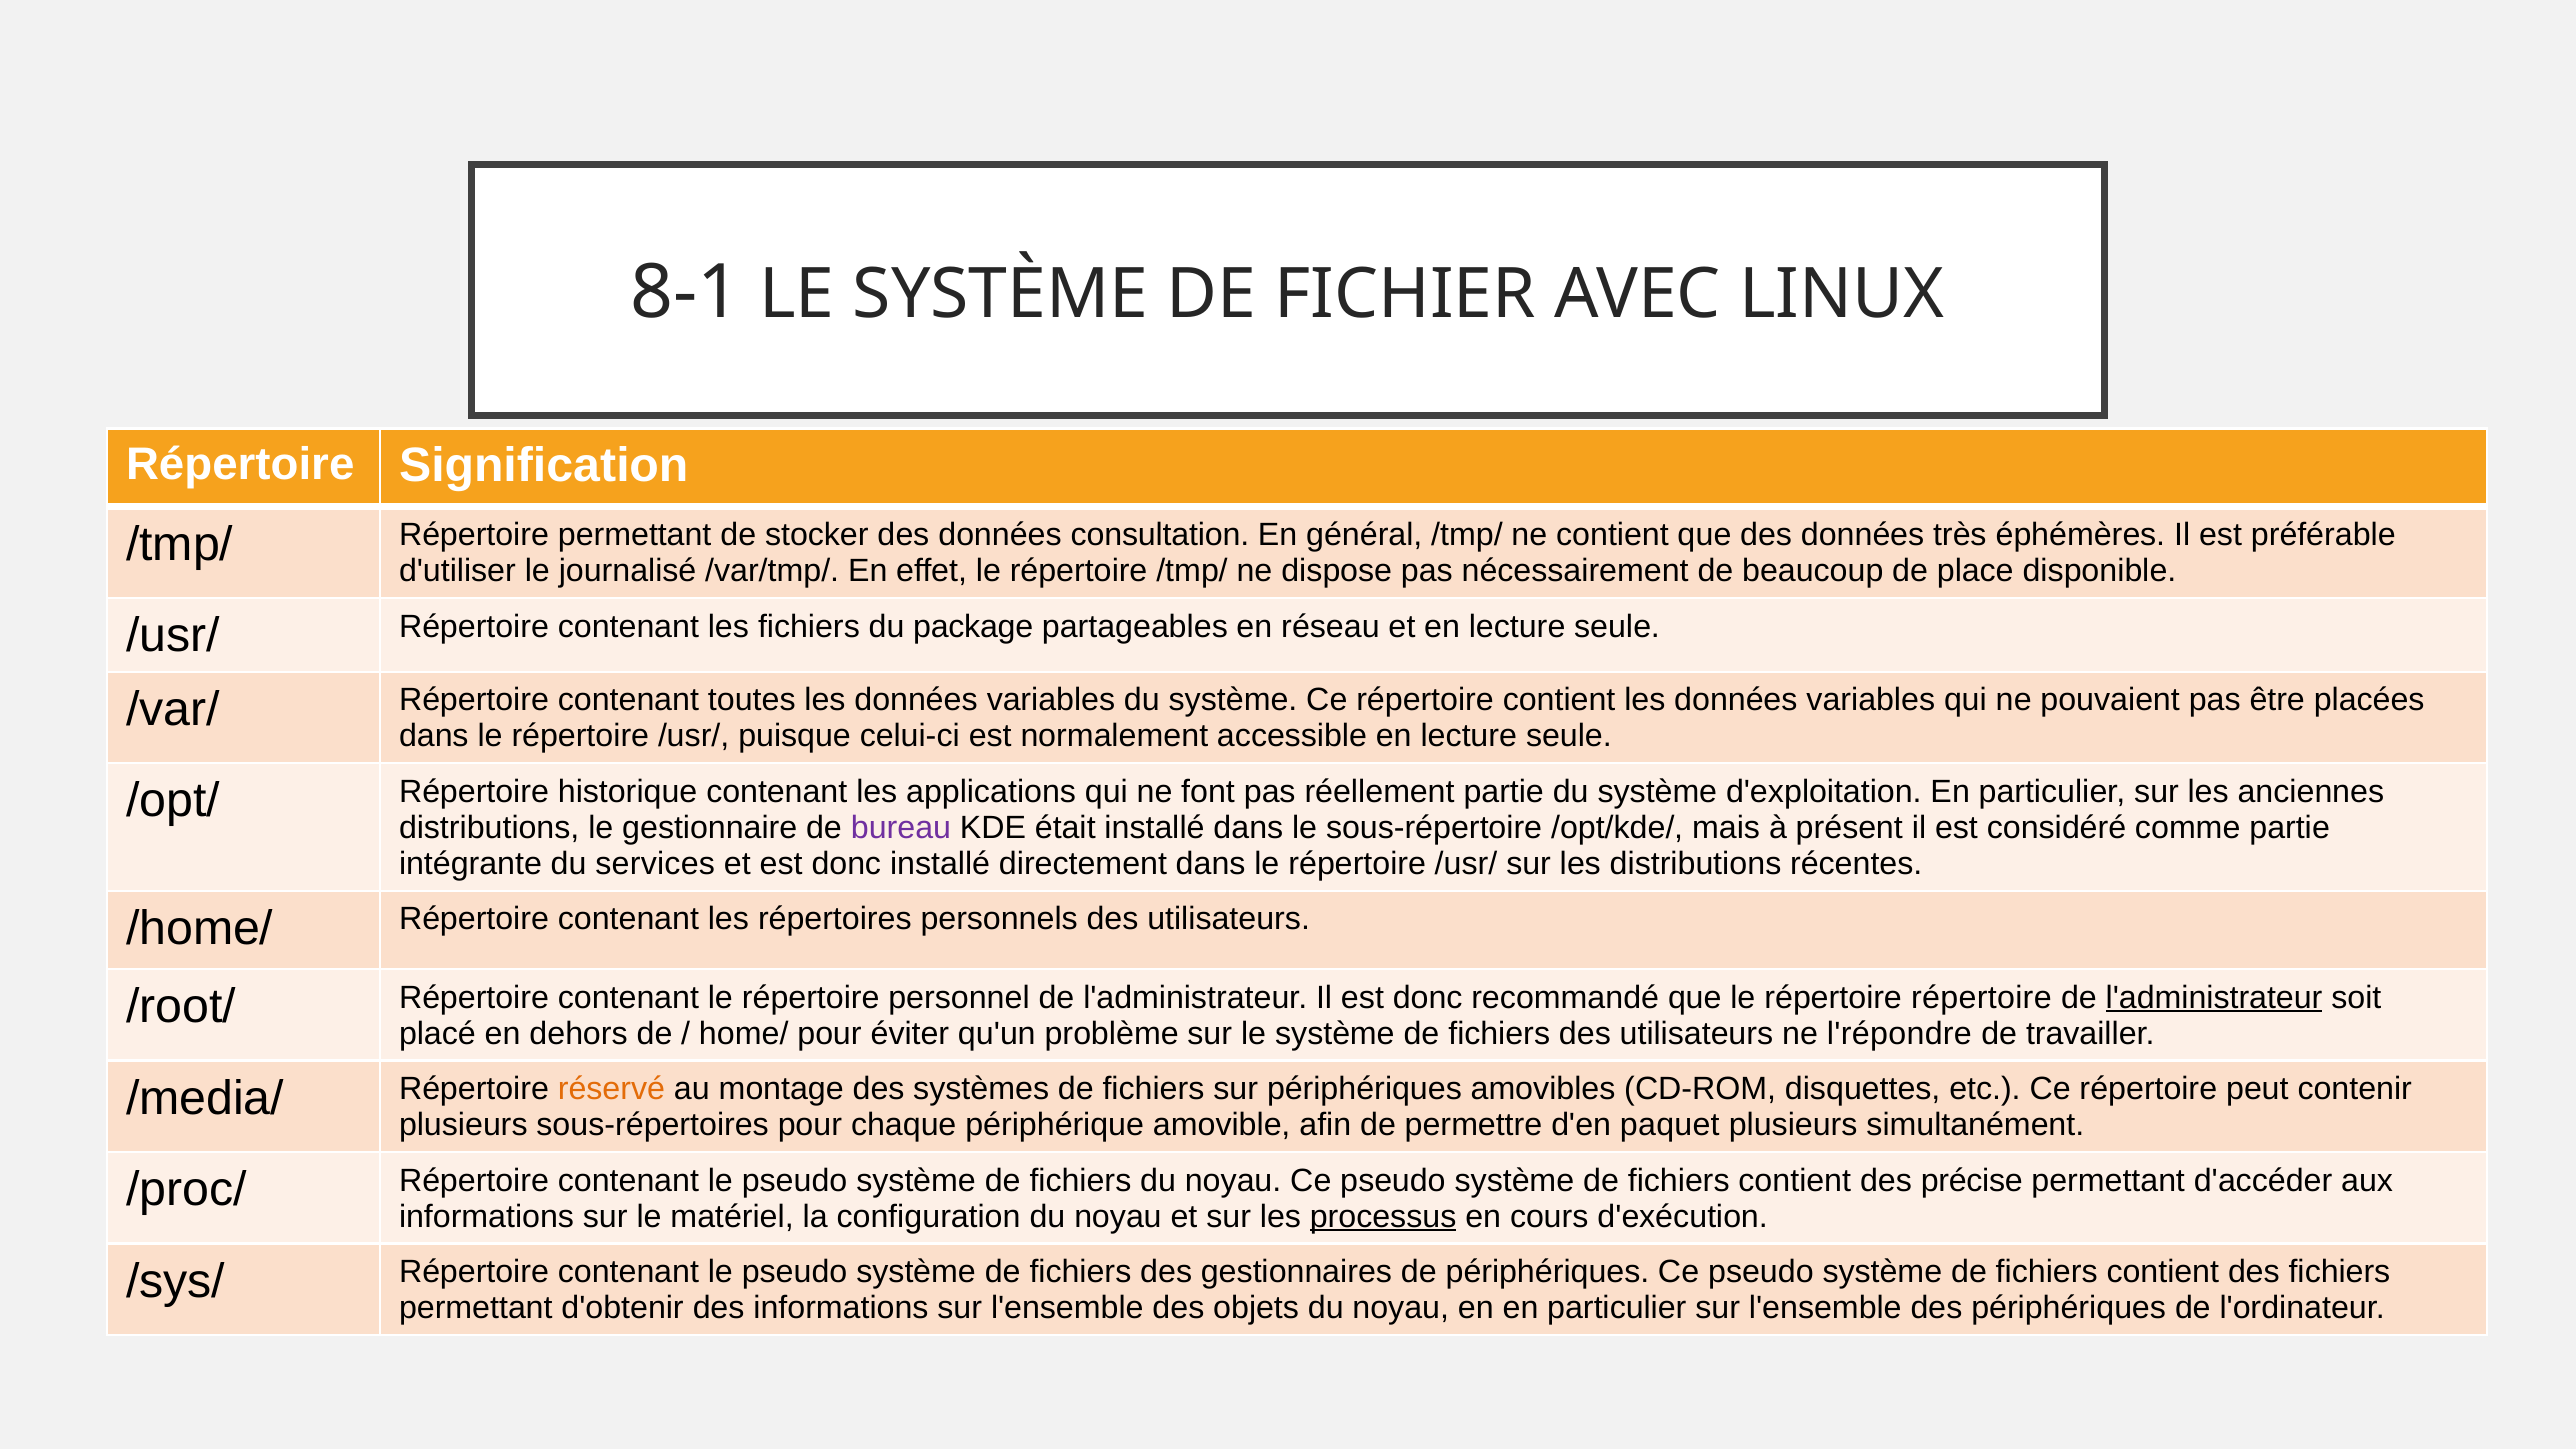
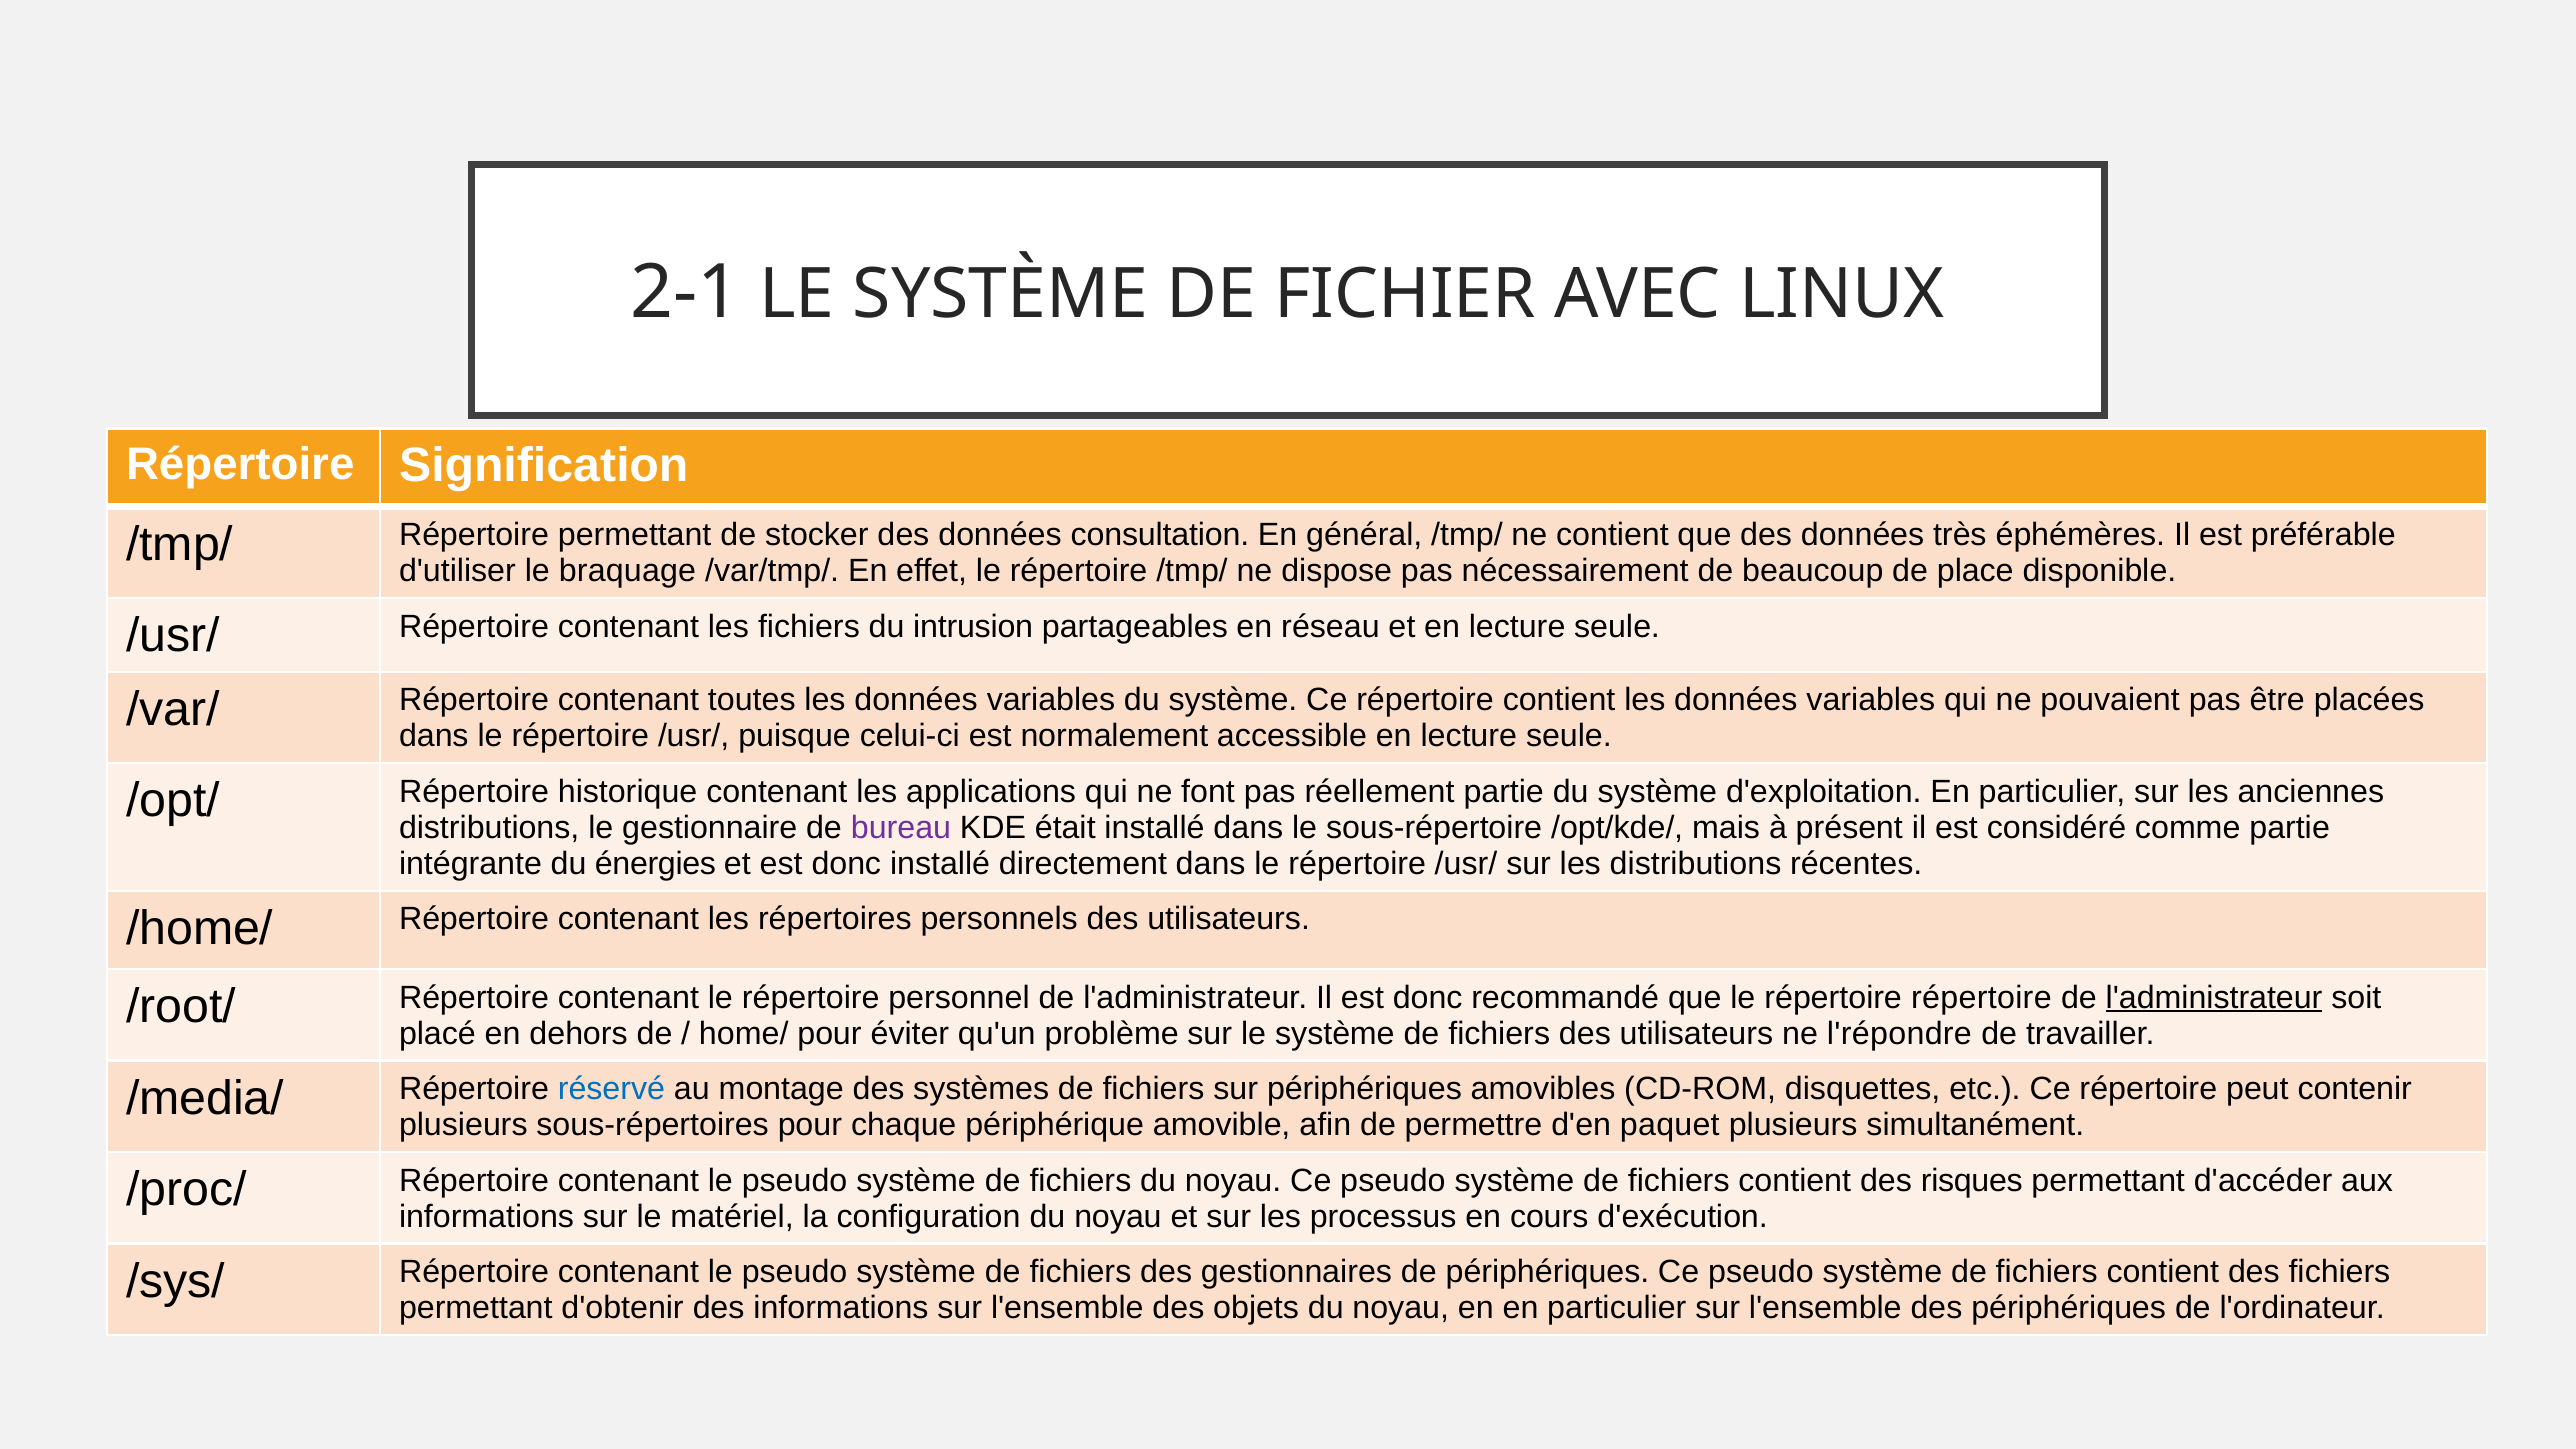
8-1: 8-1 -> 2-1
journalisé: journalisé -> braquage
package: package -> intrusion
services: services -> énergies
réservé colour: orange -> blue
précise: précise -> risques
processus underline: present -> none
